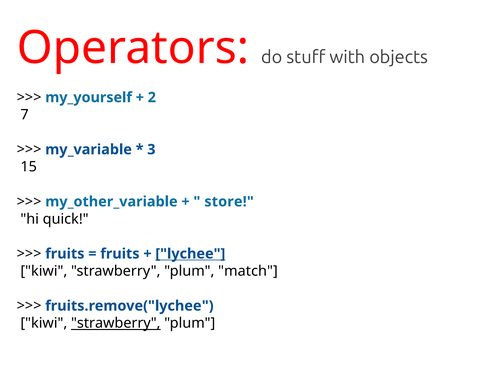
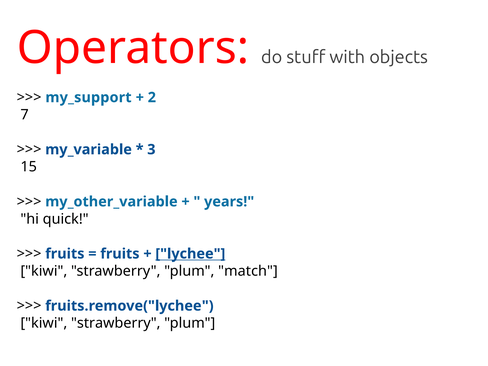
my_yourself: my_yourself -> my_support
store: store -> years
strawberry at (116, 323) underline: present -> none
